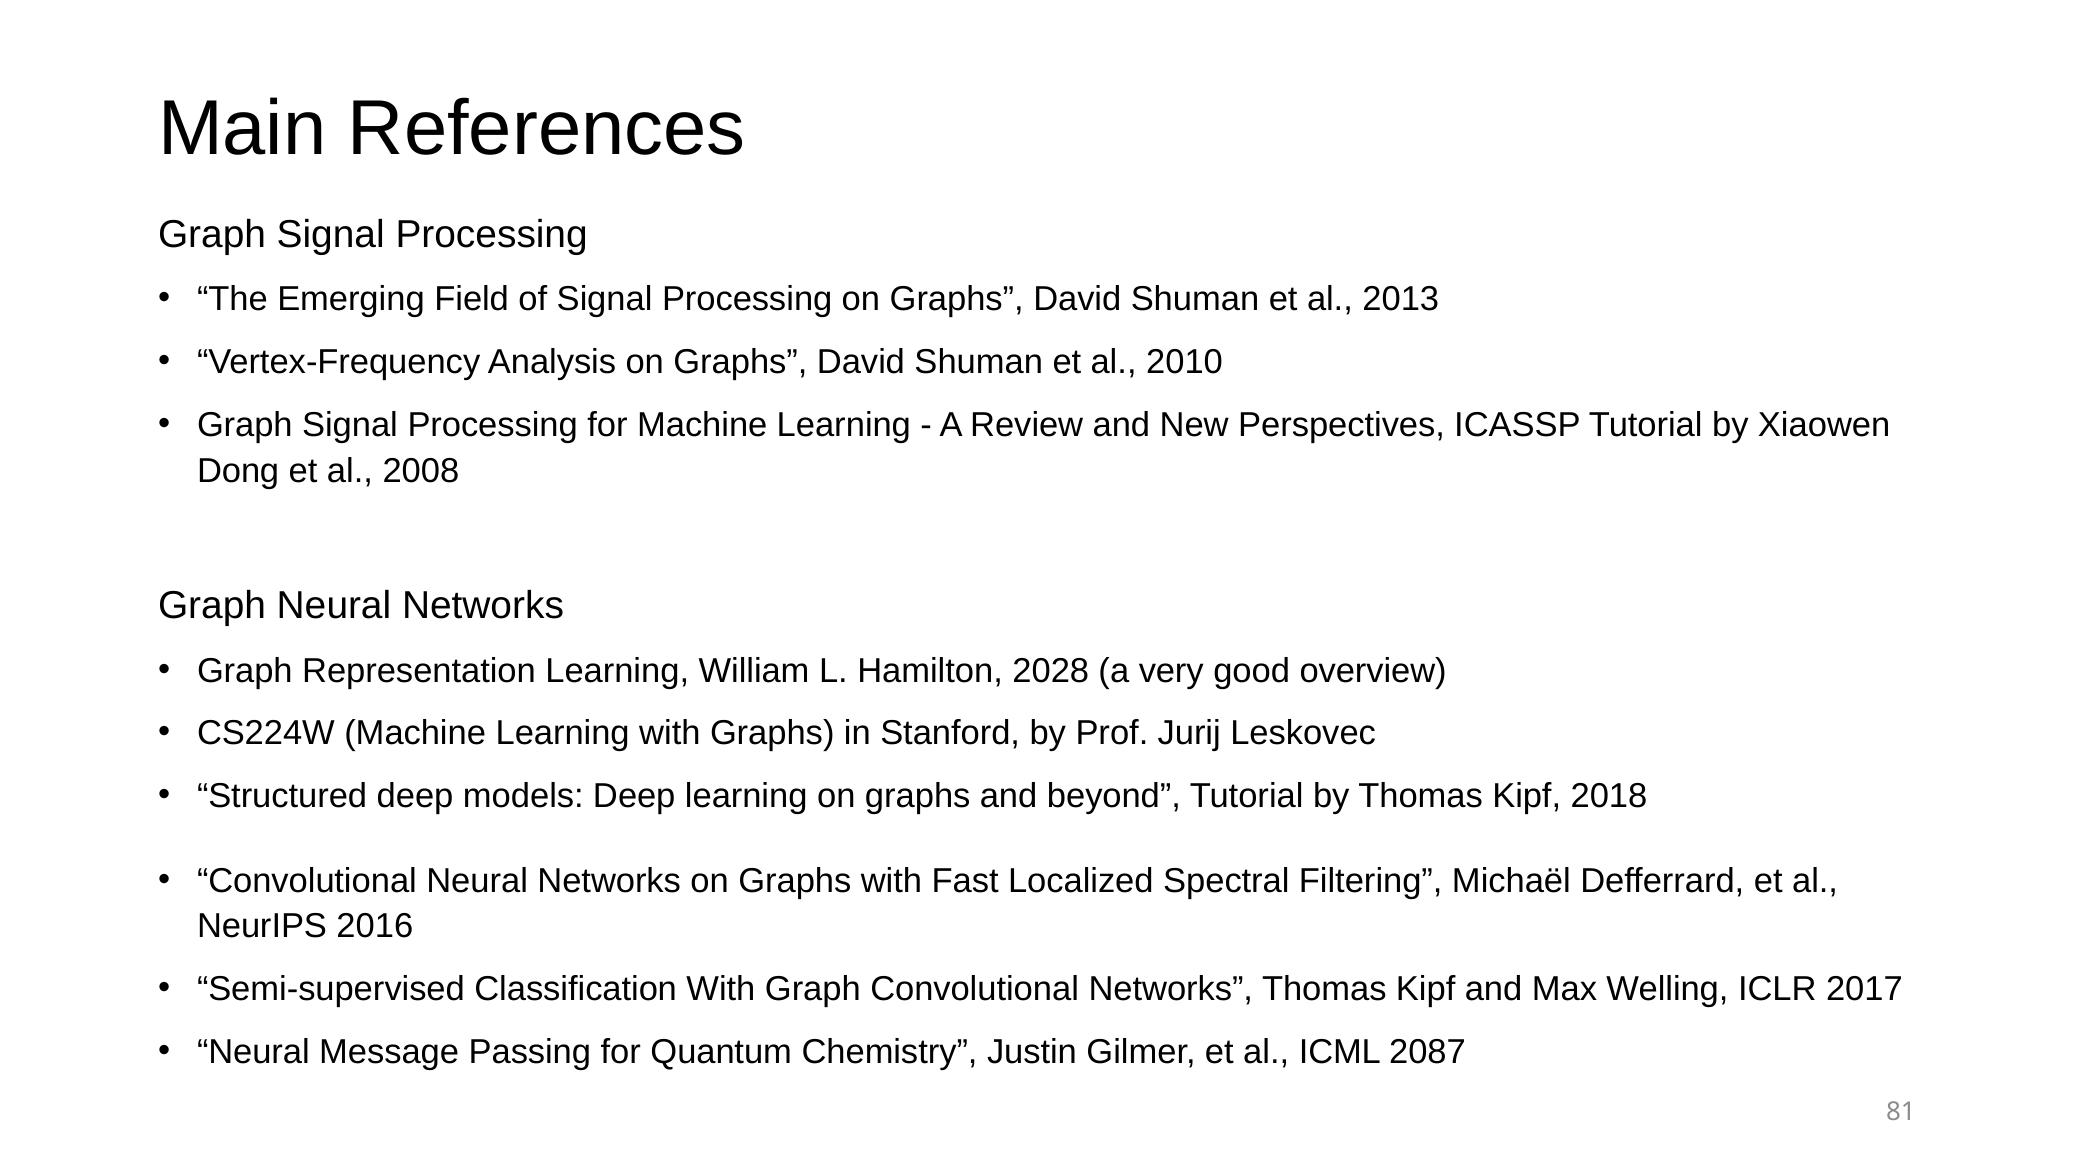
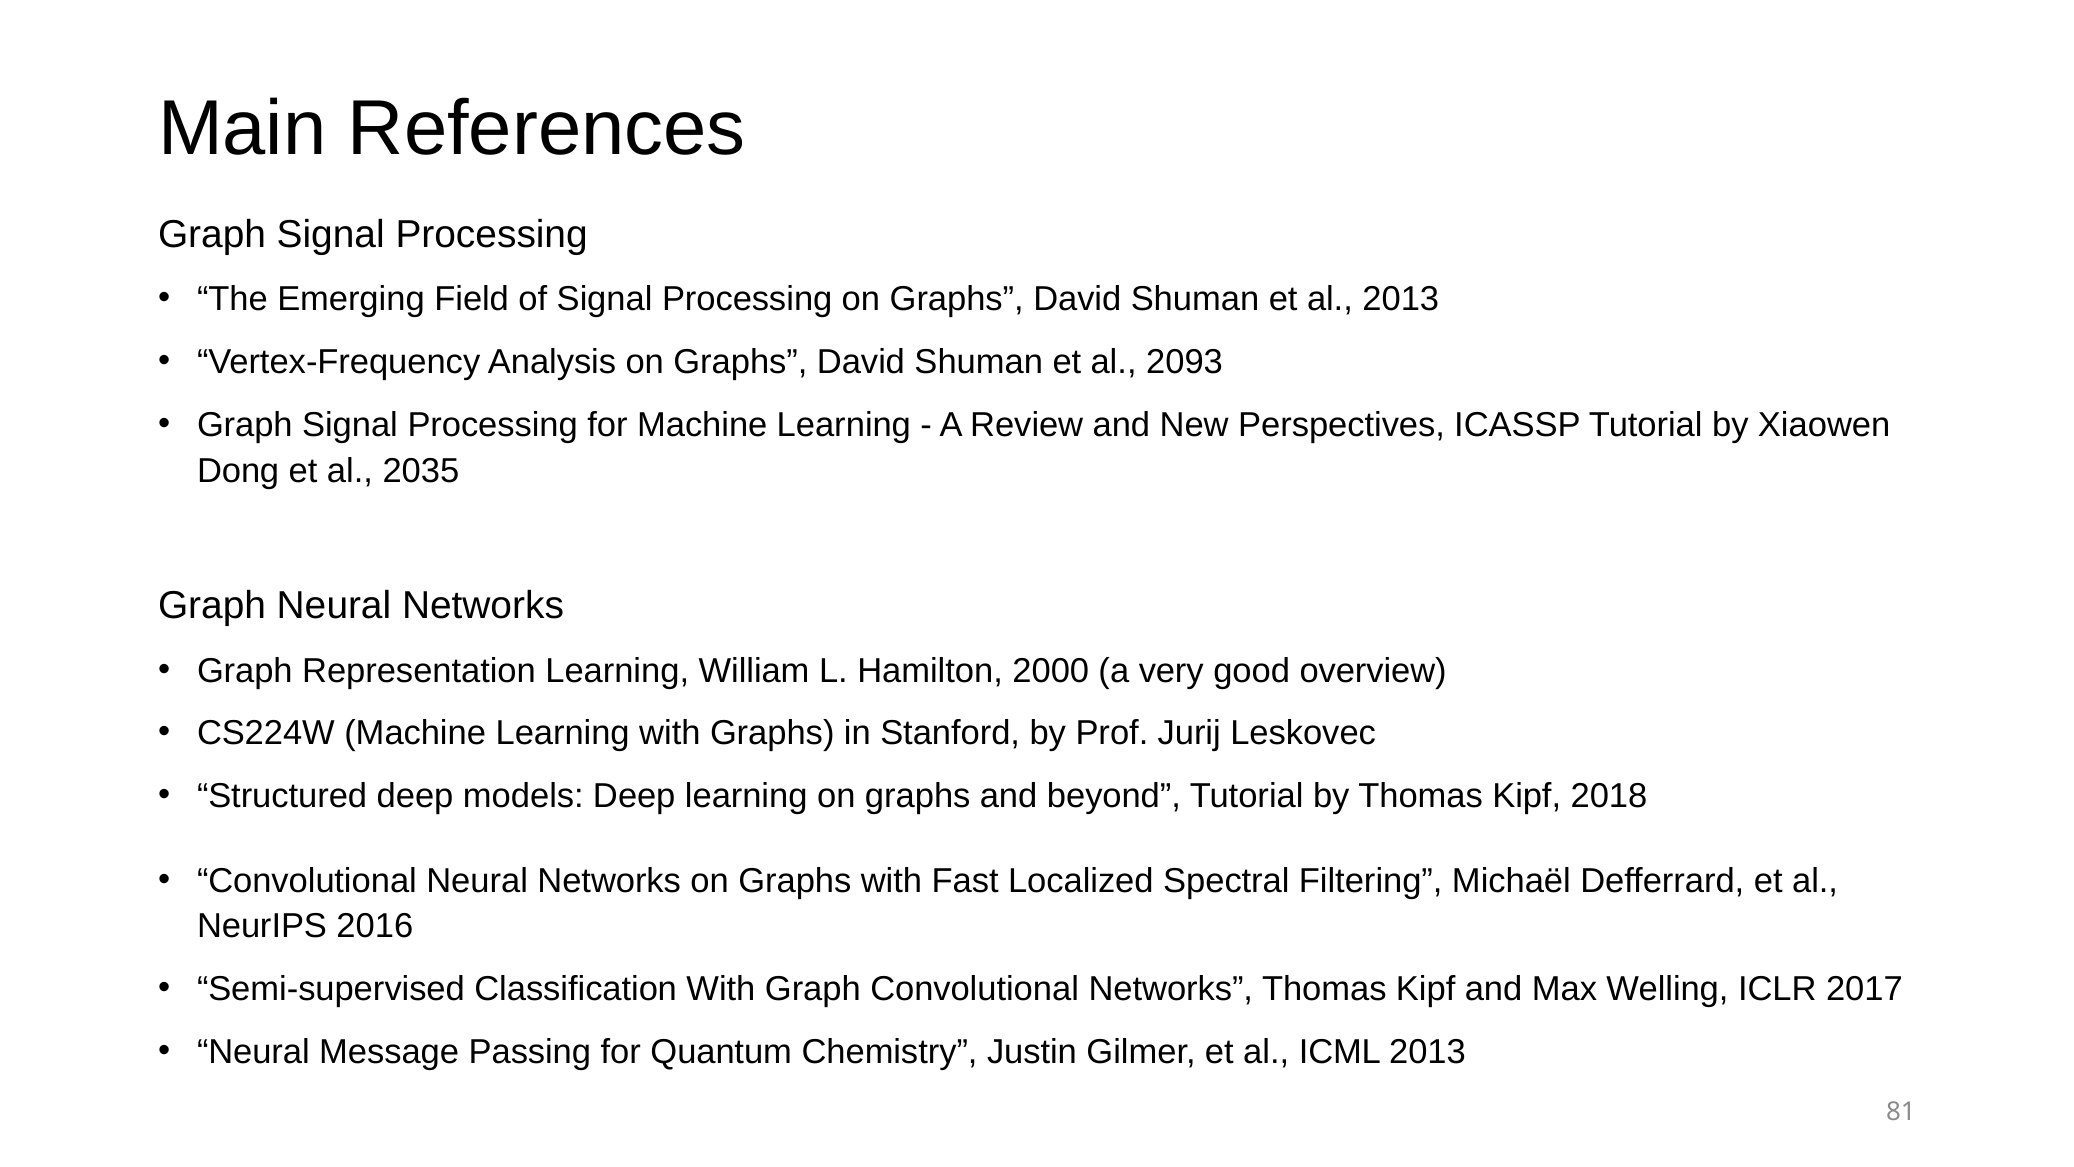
2010: 2010 -> 2093
2008: 2008 -> 2035
2028: 2028 -> 2000
ICML 2087: 2087 -> 2013
